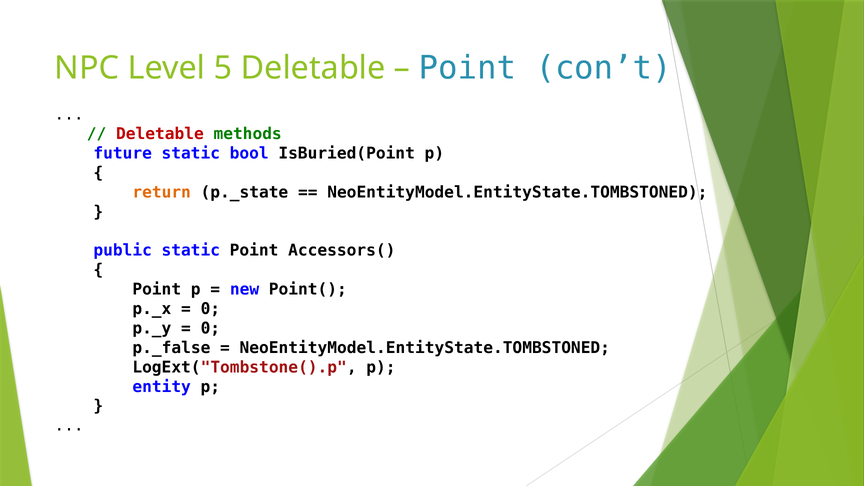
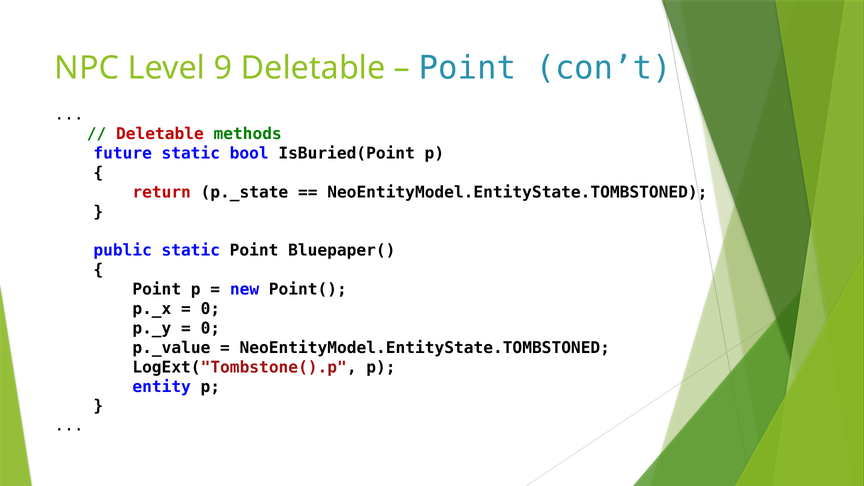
5: 5 -> 9
return colour: orange -> red
Accessors(: Accessors( -> Bluepaper(
p._false: p._false -> p._value
